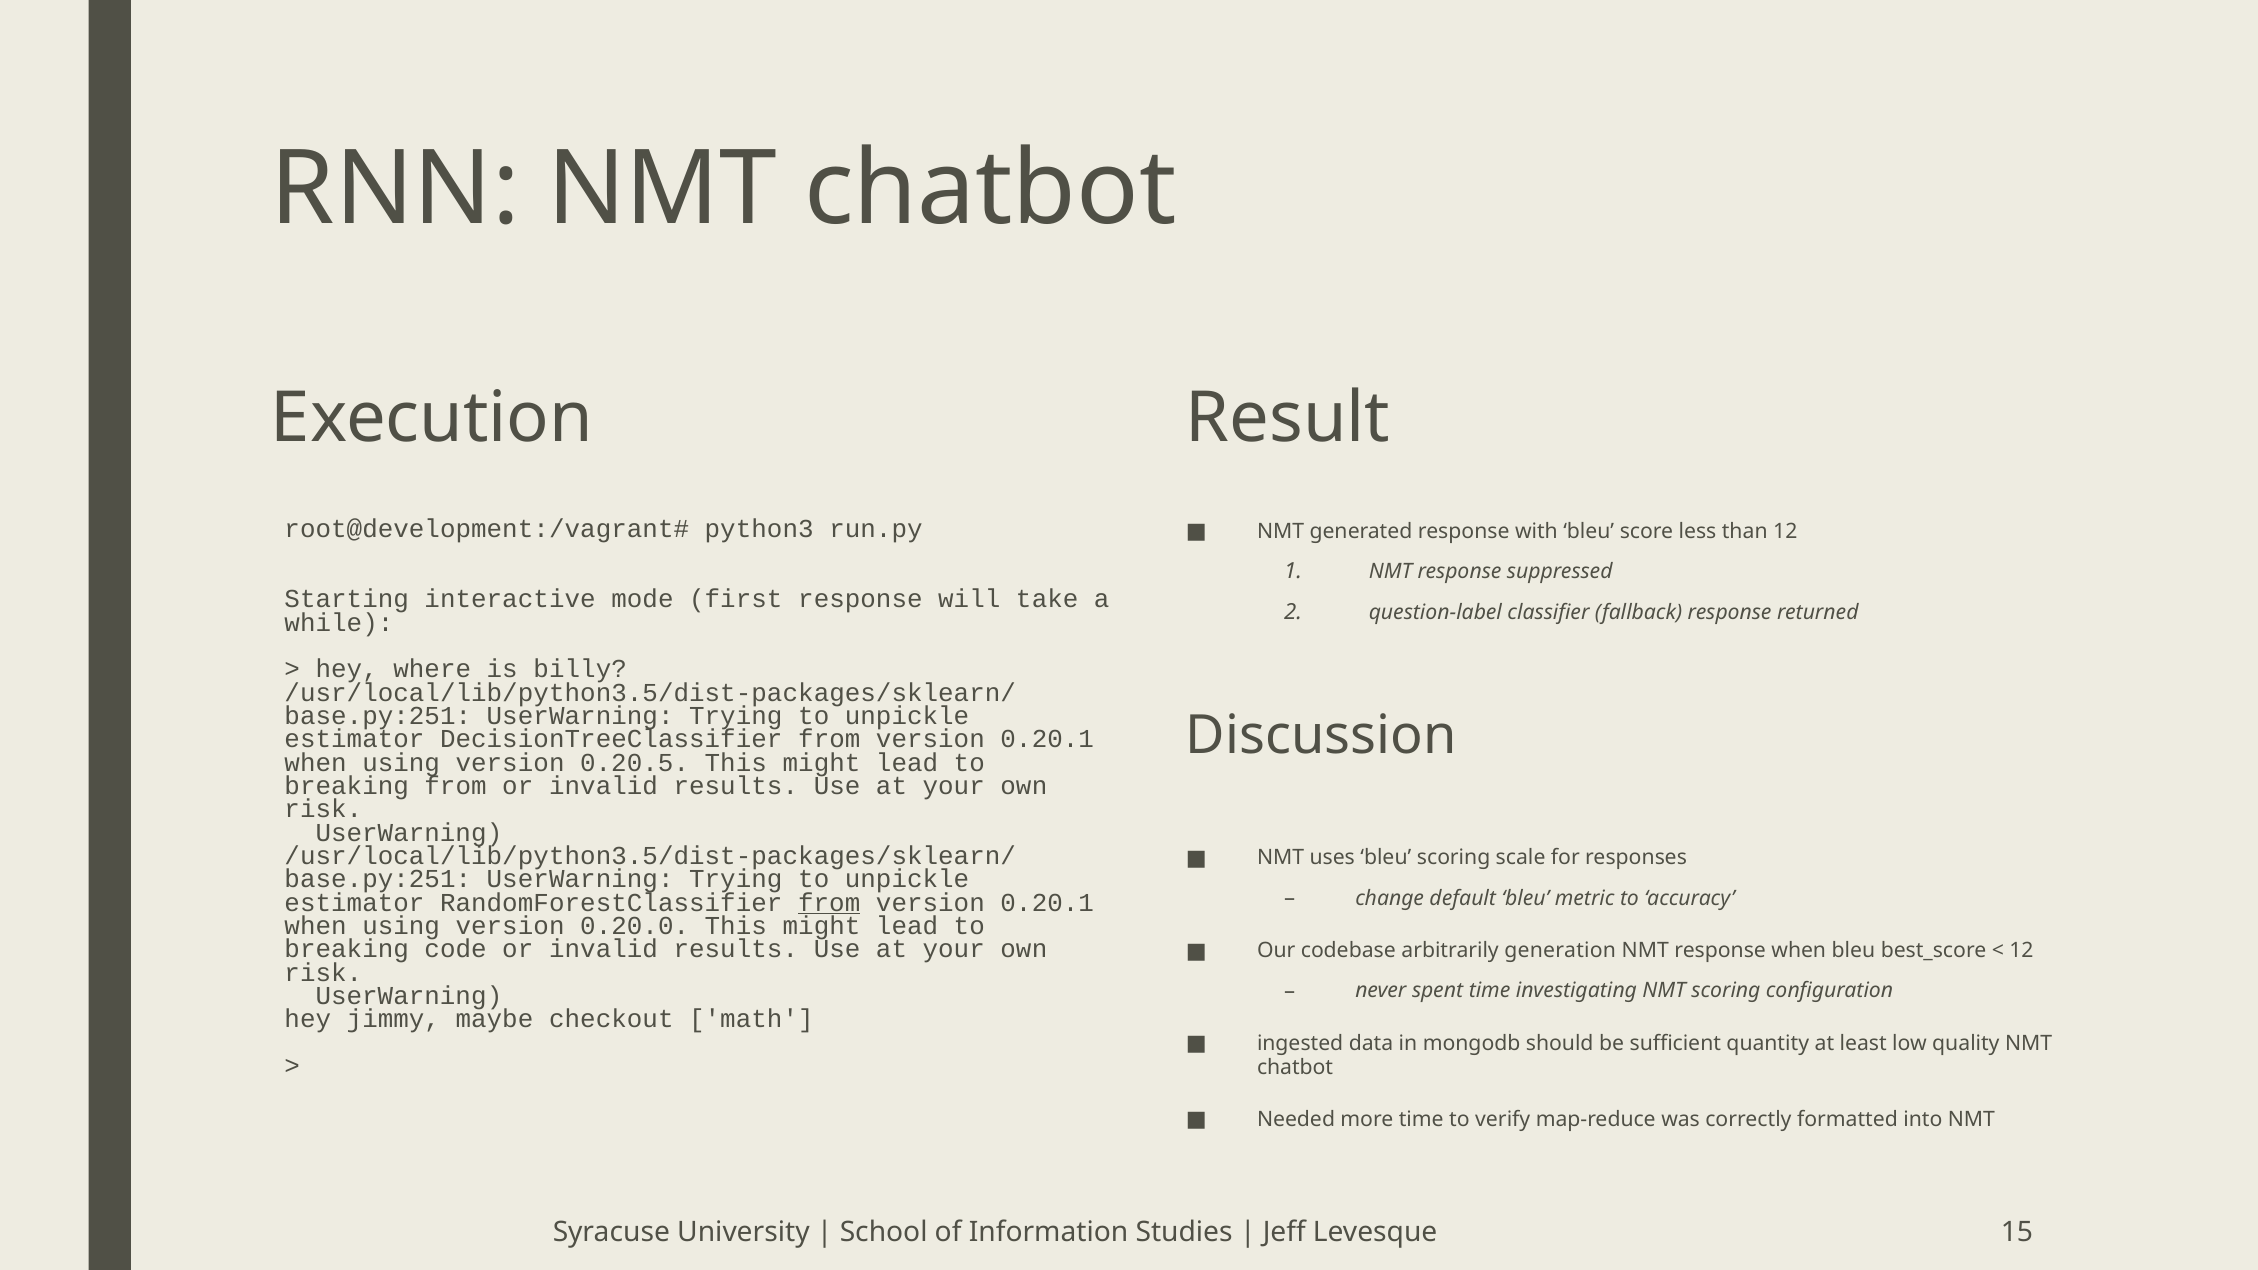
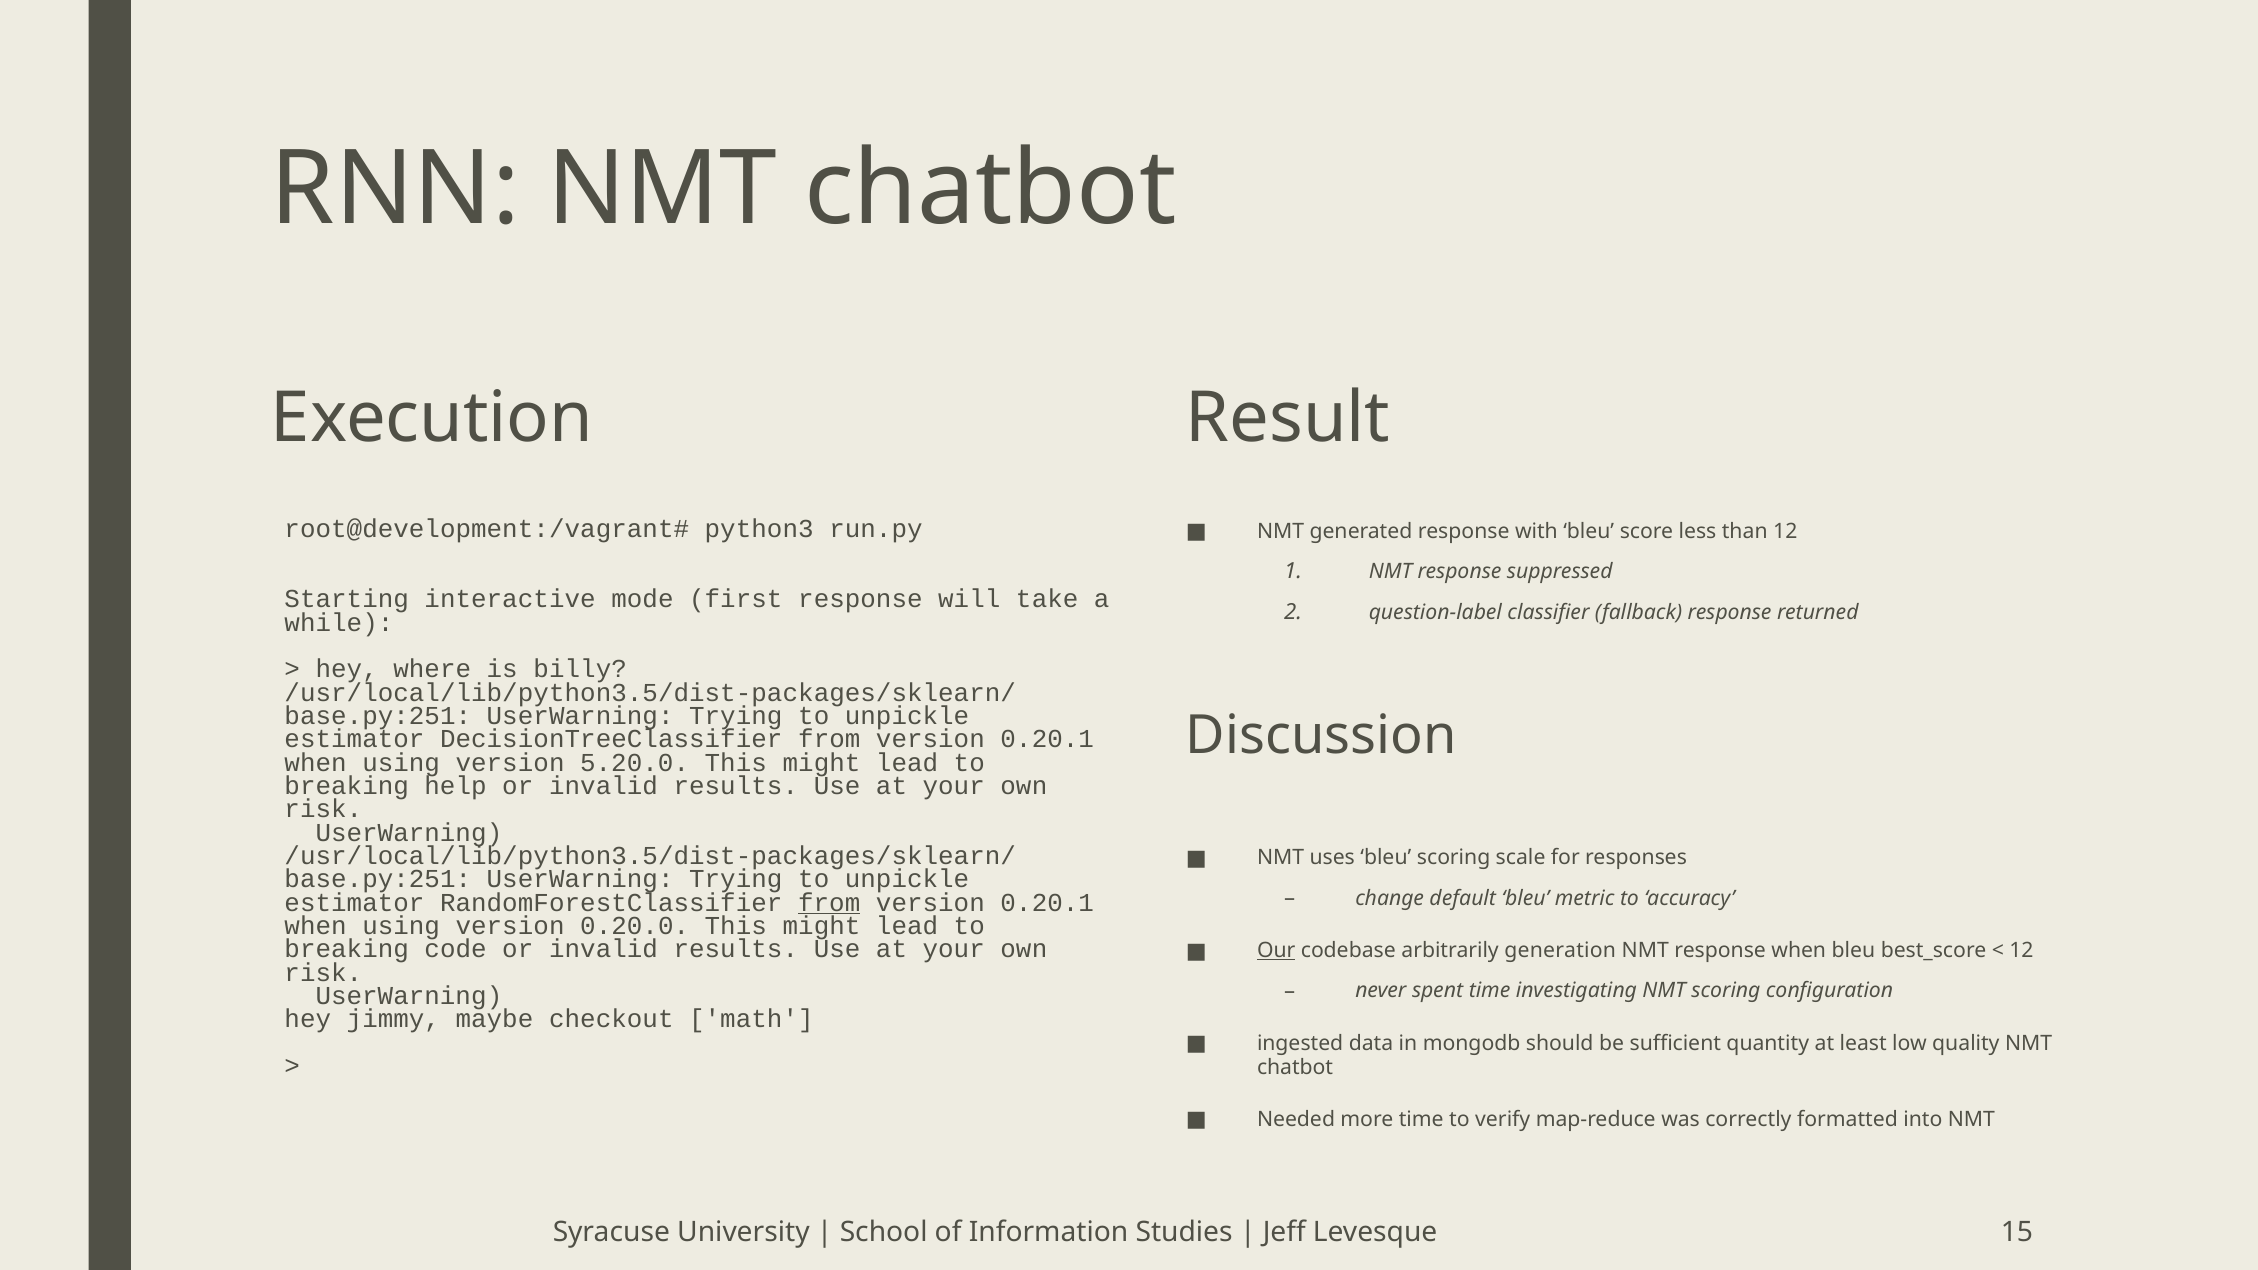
0.20.5: 0.20.5 -> 5.20.0
breaking from: from -> help
Our underline: none -> present
